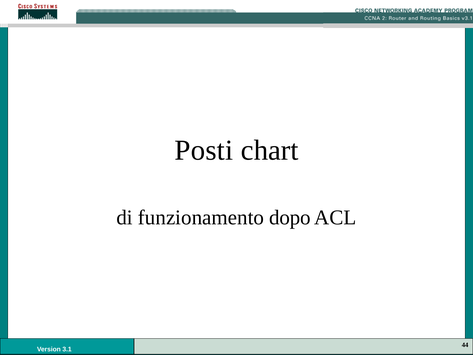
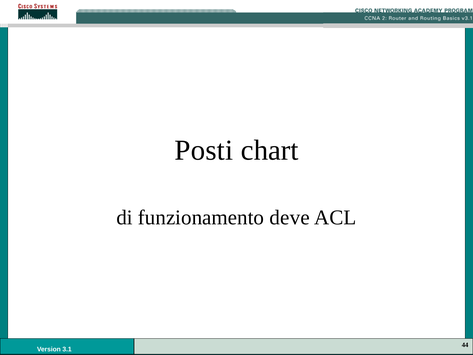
dopo: dopo -> deve
